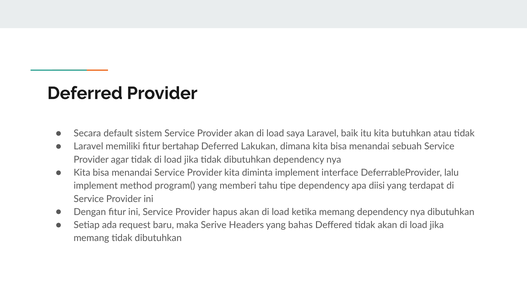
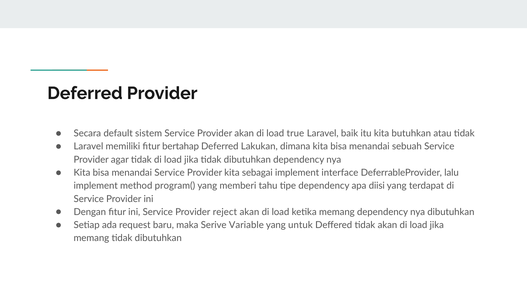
saya: saya -> true
diminta: diminta -> sebagai
hapus: hapus -> reject
Headers: Headers -> Variable
bahas: bahas -> untuk
